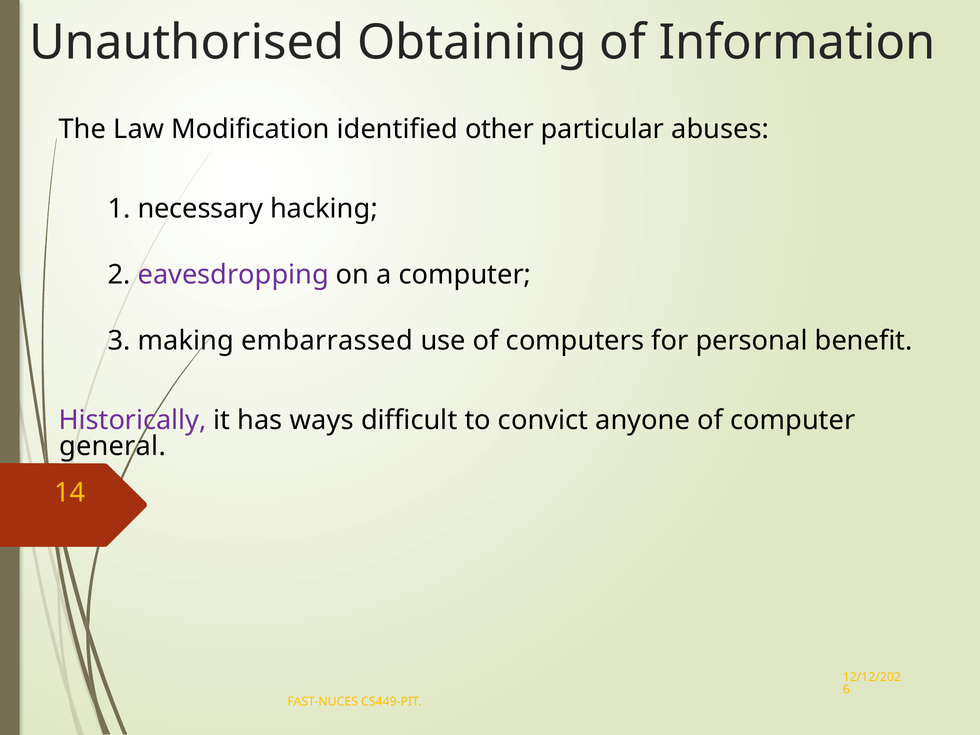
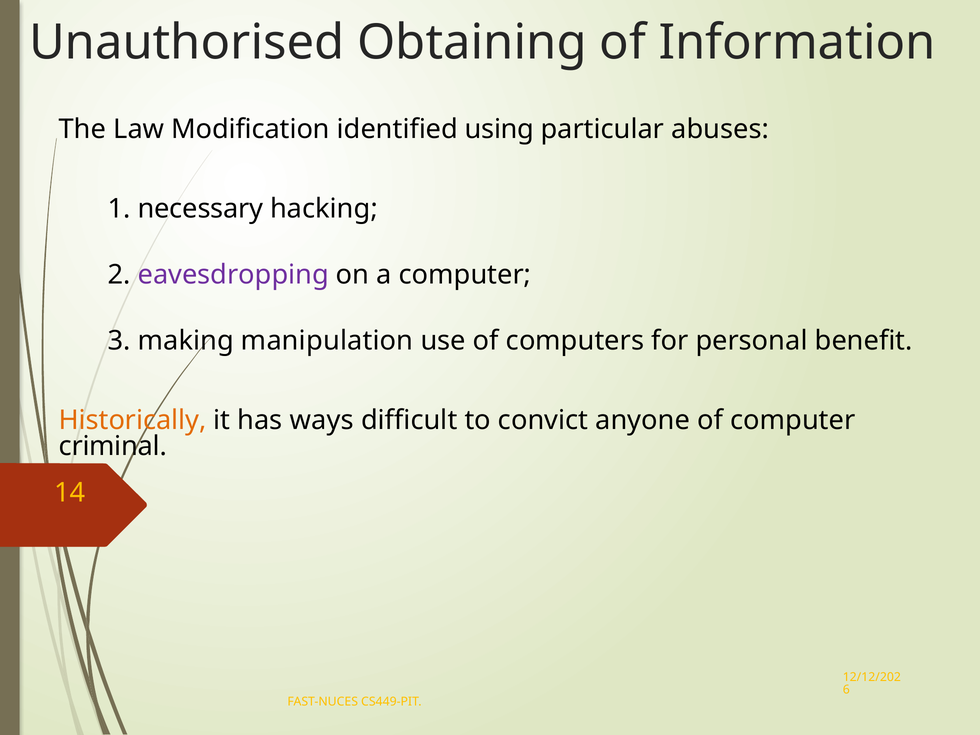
other: other -> using
embarrassed: embarrassed -> manipulation
Historically colour: purple -> orange
general: general -> criminal
